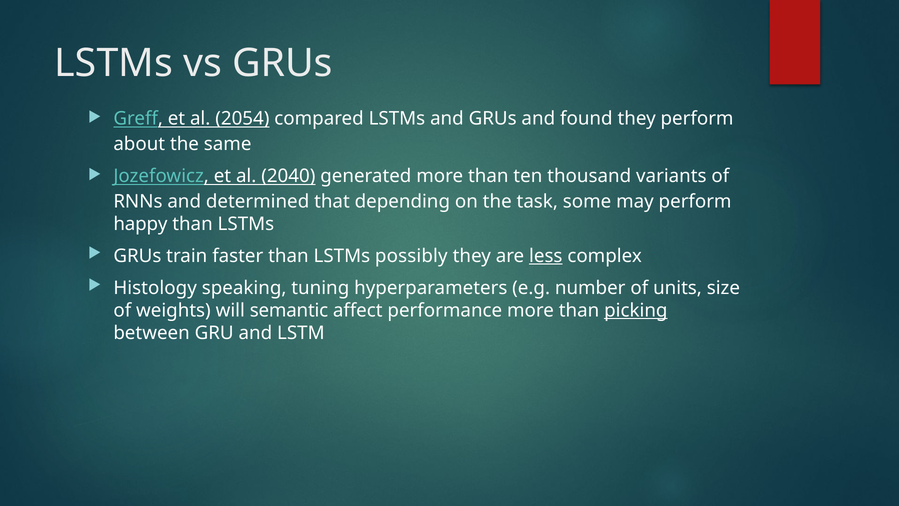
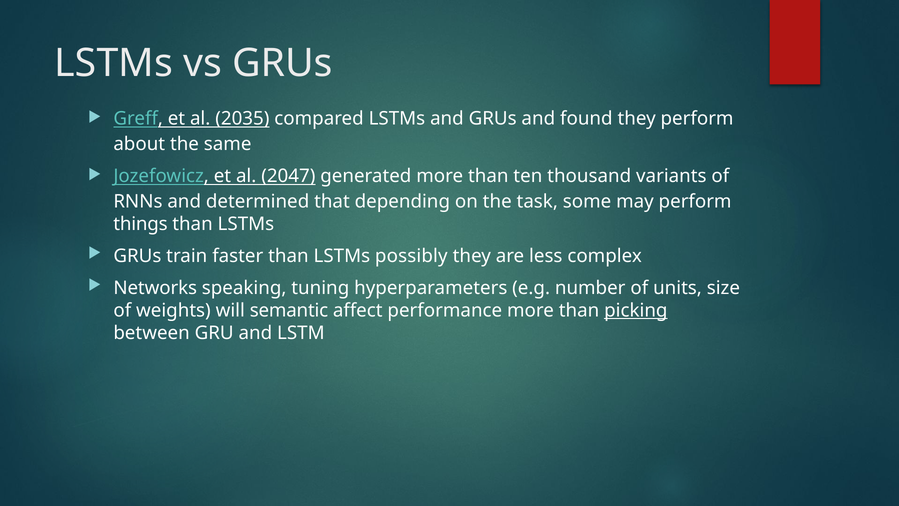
2054: 2054 -> 2035
2040: 2040 -> 2047
happy: happy -> things
less underline: present -> none
Histology: Histology -> Networks
